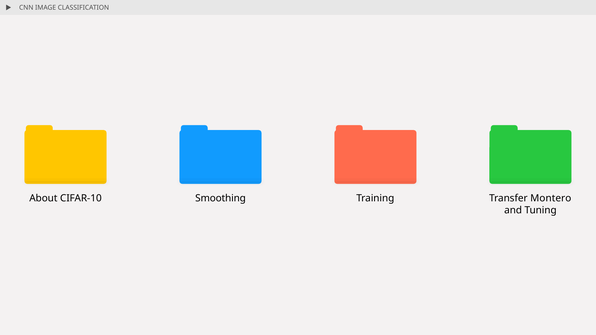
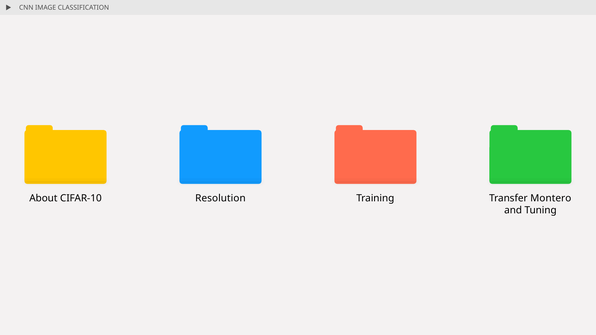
Smoothing: Smoothing -> Resolution
